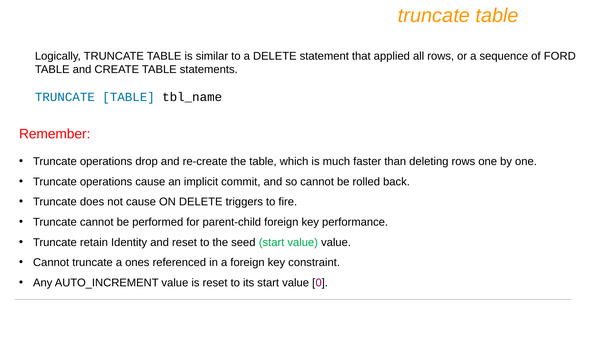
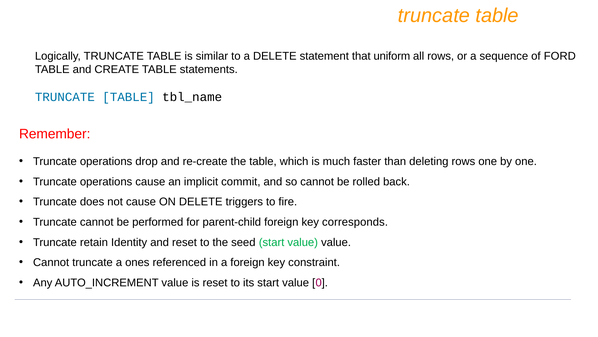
applied: applied -> uniform
performance: performance -> corresponds
